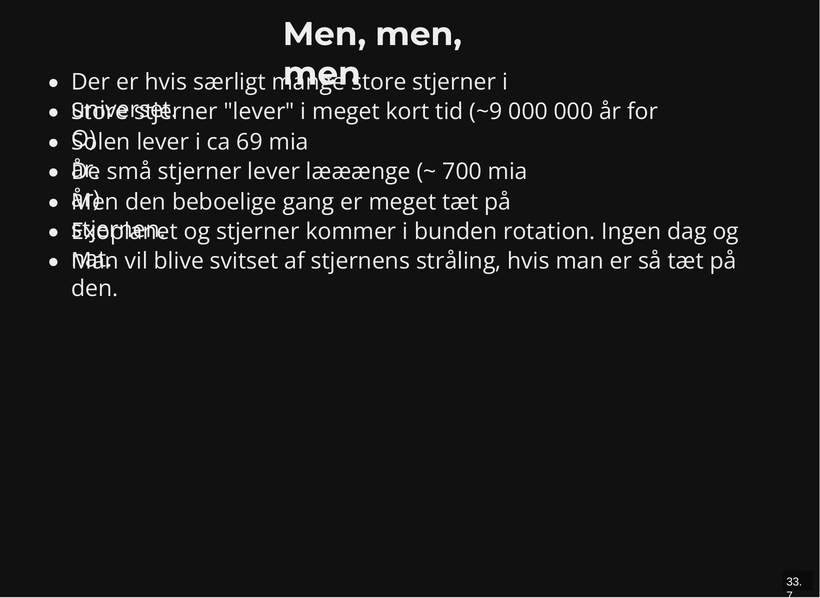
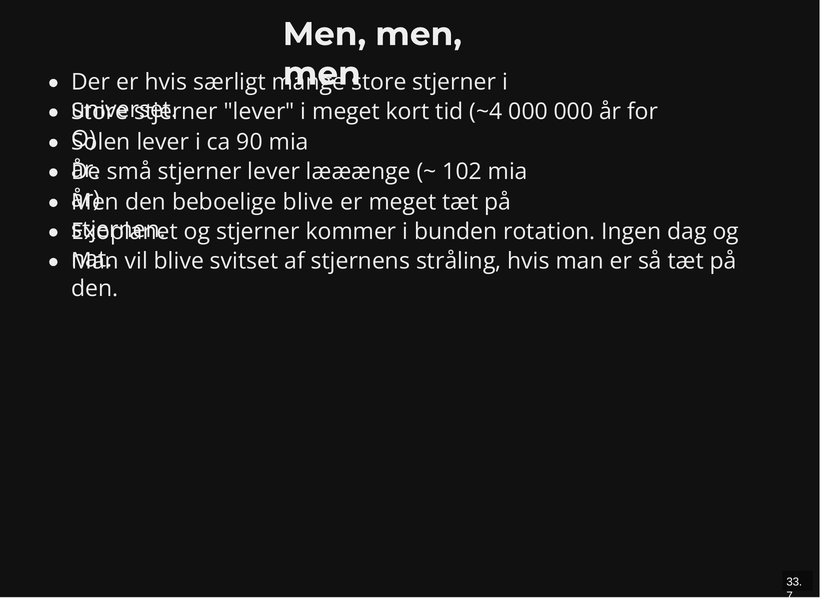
~9: ~9 -> ~4
69: 69 -> 90
700: 700 -> 102
beboelige gang: gang -> blive
